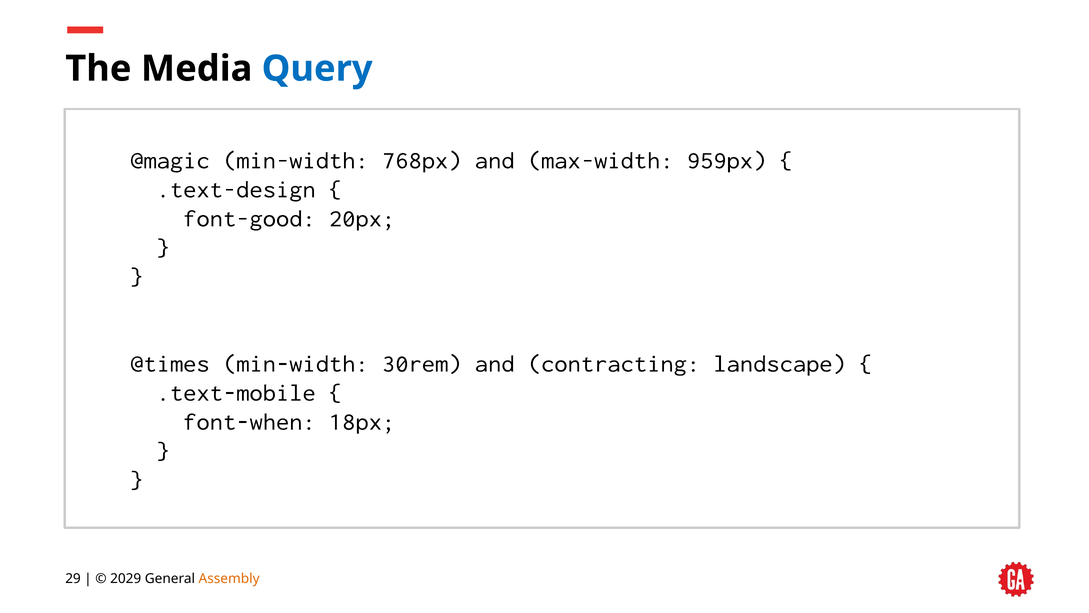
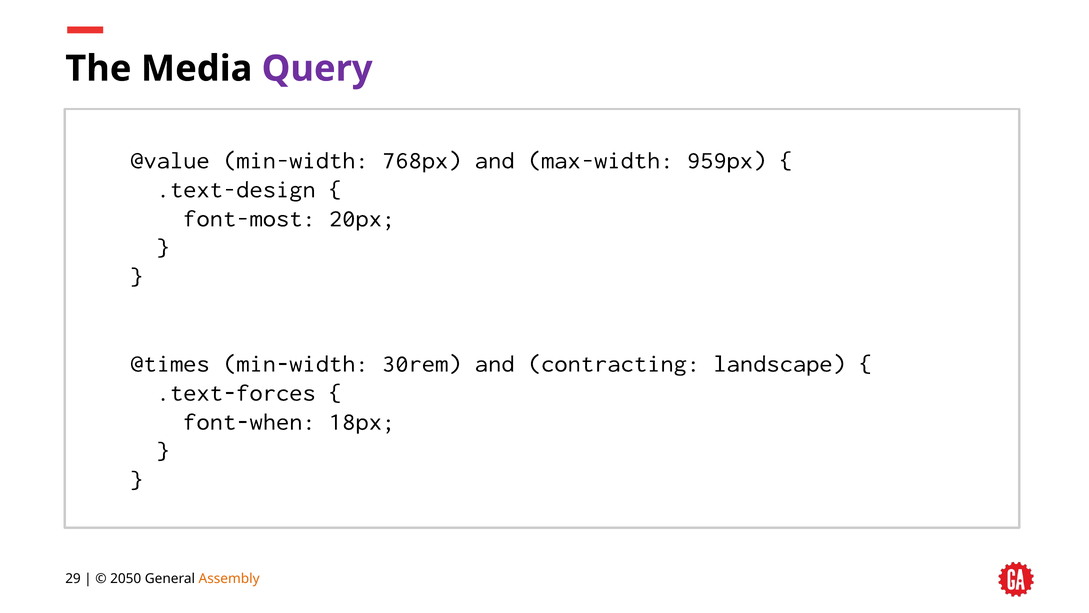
Query colour: blue -> purple
@magic: @magic -> @value
font-good: font-good -> font-most
.text-mobile: .text-mobile -> .text-forces
2029: 2029 -> 2050
